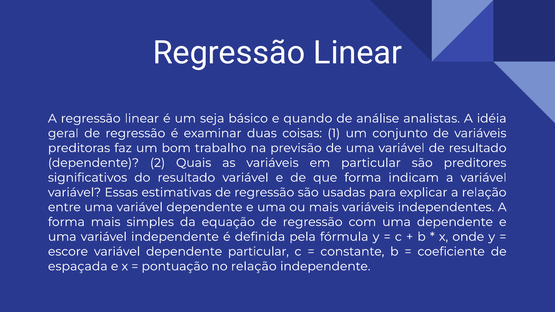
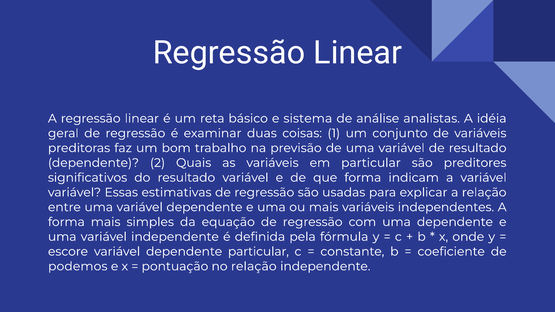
seja: seja -> reta
quando: quando -> sistema
espaçada: espaçada -> podemos
